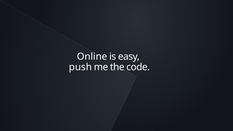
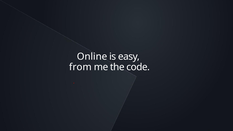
push: push -> from
